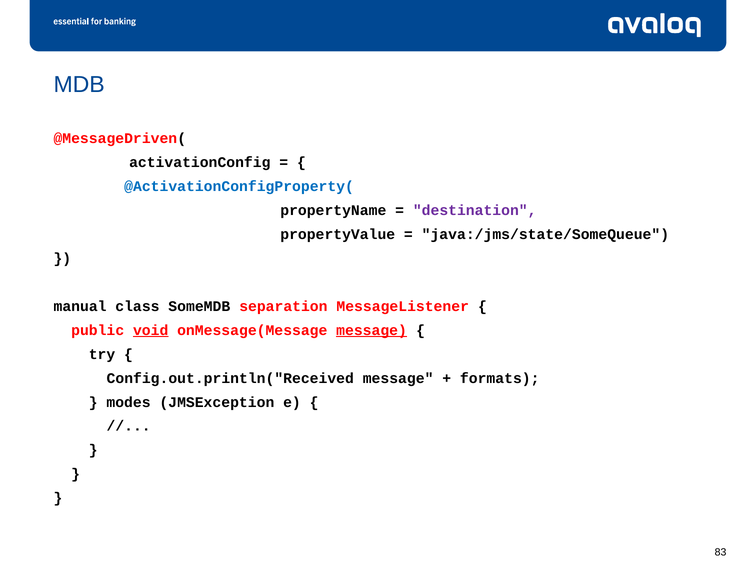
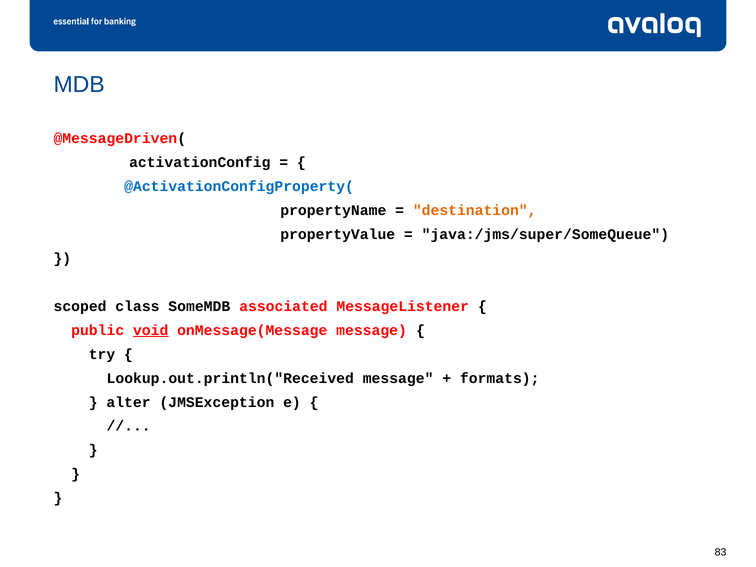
destination colour: purple -> orange
java:/jms/state/SomeQueue: java:/jms/state/SomeQueue -> java:/jms/super/SomeQueue
manual: manual -> scoped
separation: separation -> associated
message at (372, 330) underline: present -> none
Config.out.println("Received: Config.out.println("Received -> Lookup.out.println("Received
modes: modes -> alter
